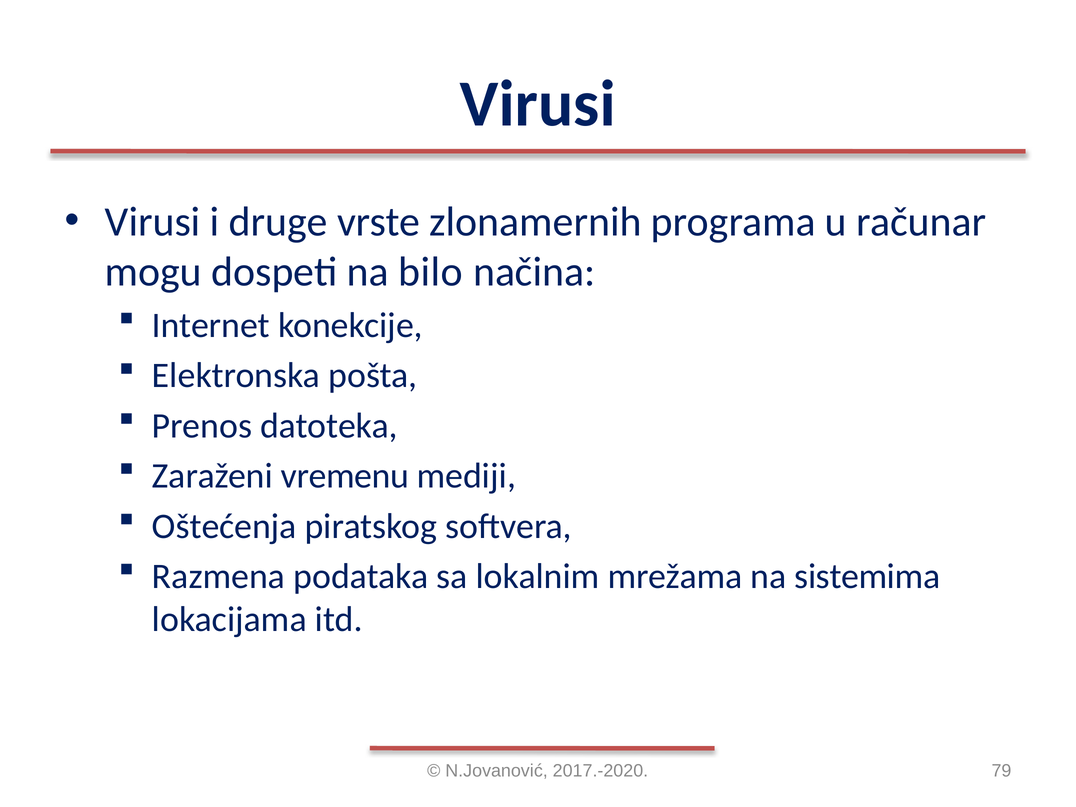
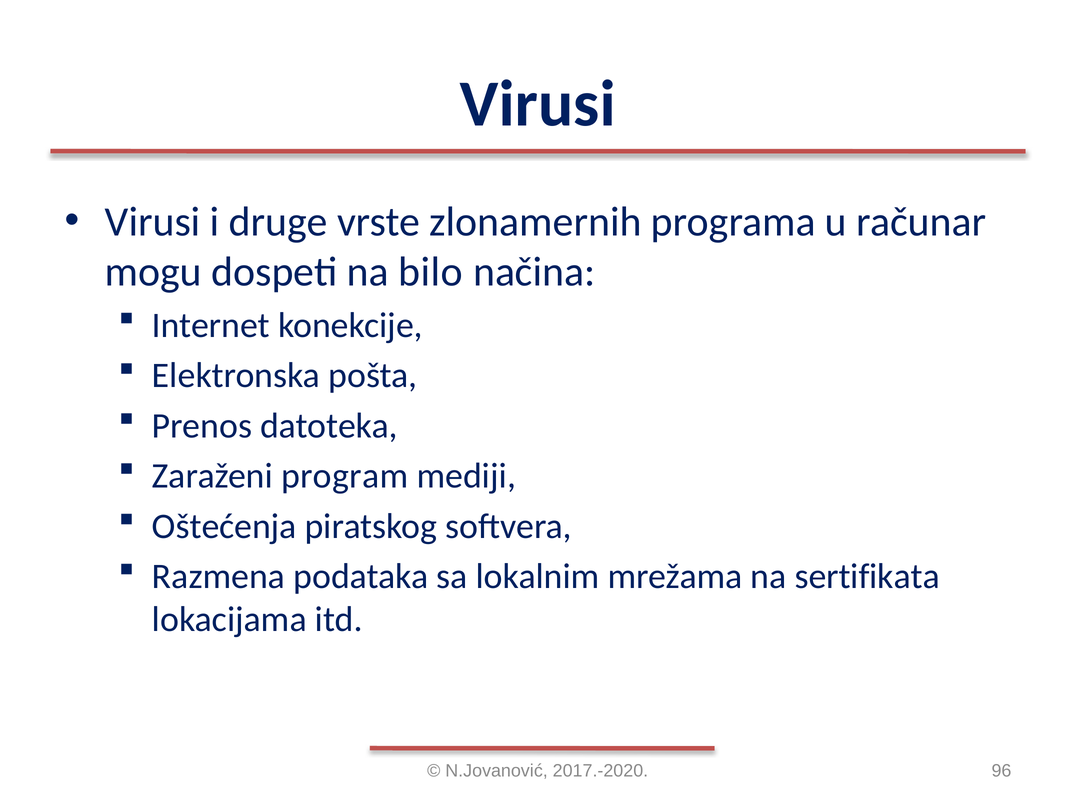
vremenu: vremenu -> program
sistemima: sistemima -> sertifikata
79: 79 -> 96
